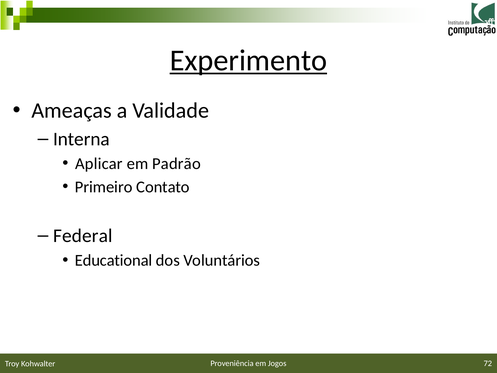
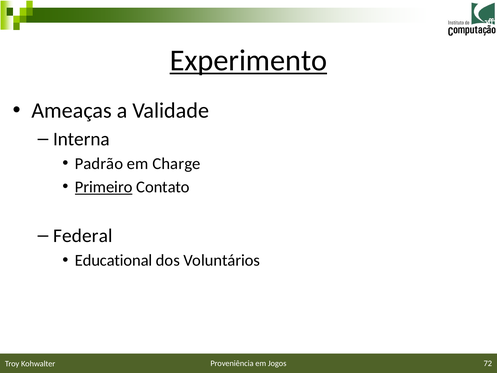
Aplicar: Aplicar -> Padrão
Padrão: Padrão -> Charge
Primeiro underline: none -> present
